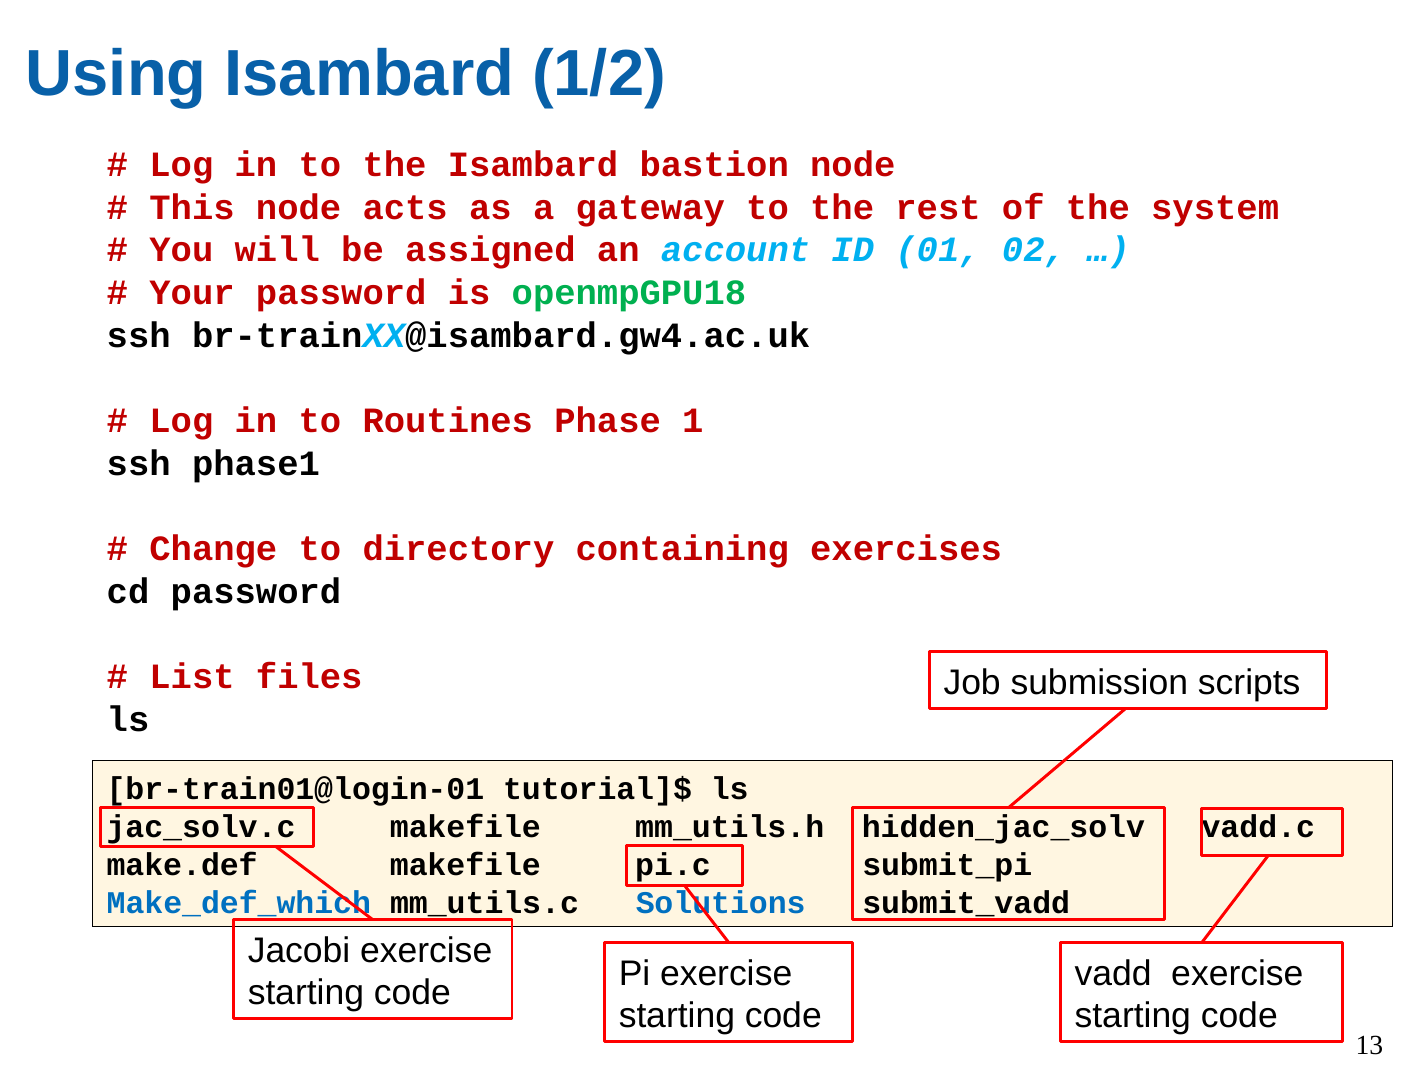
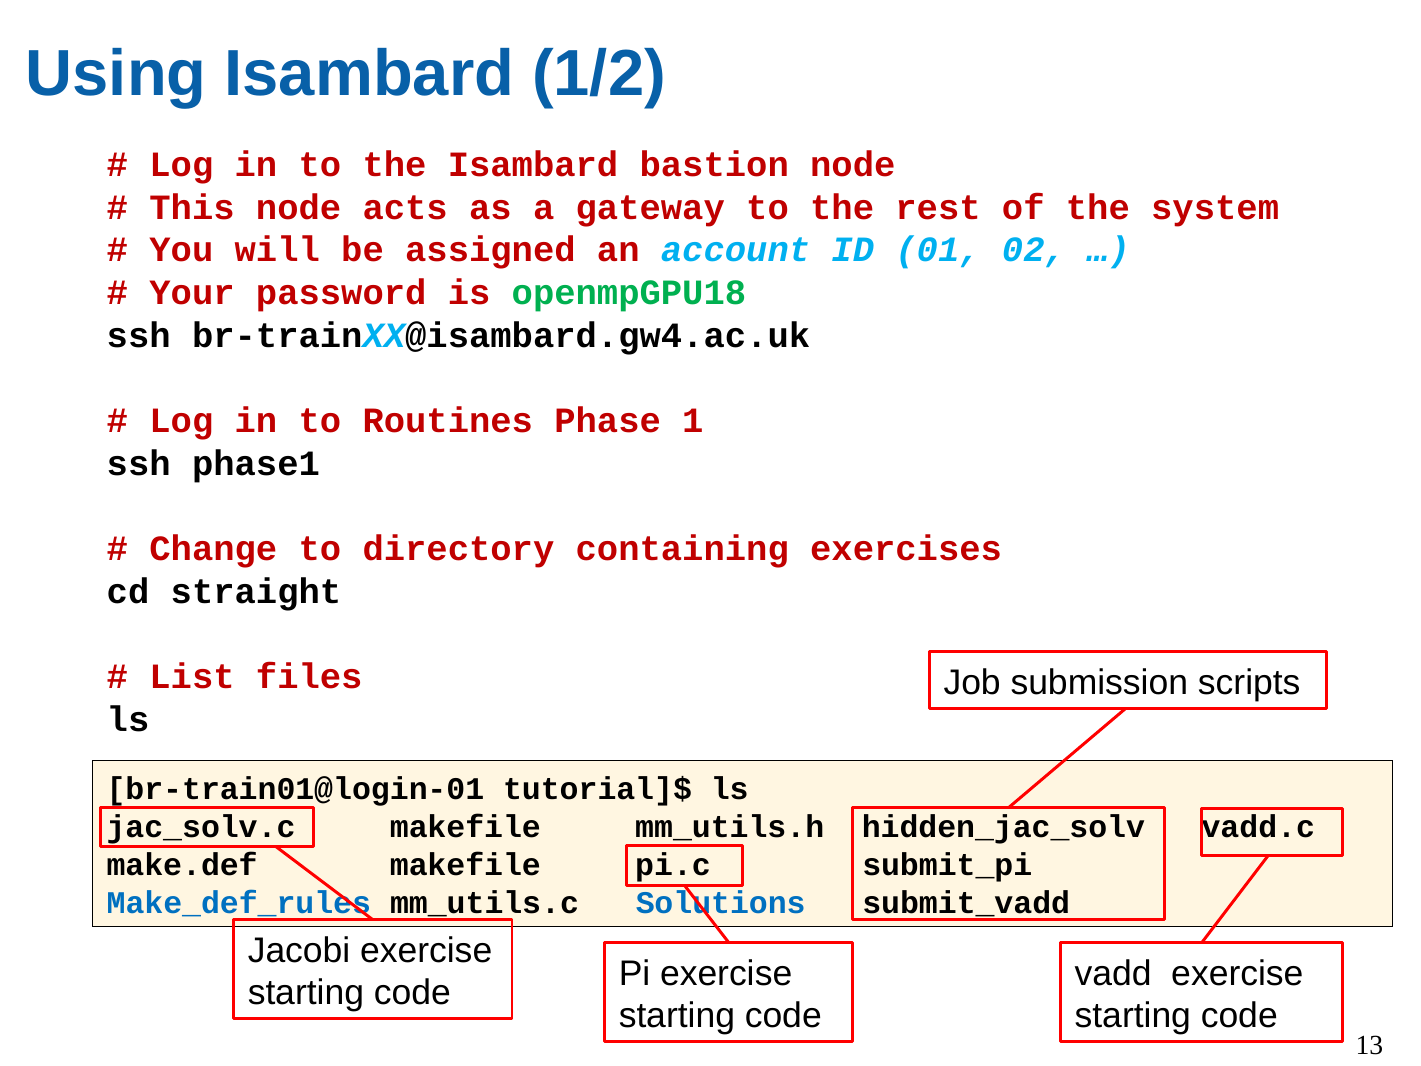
cd password: password -> straight
Make_def_which: Make_def_which -> Make_def_rules
